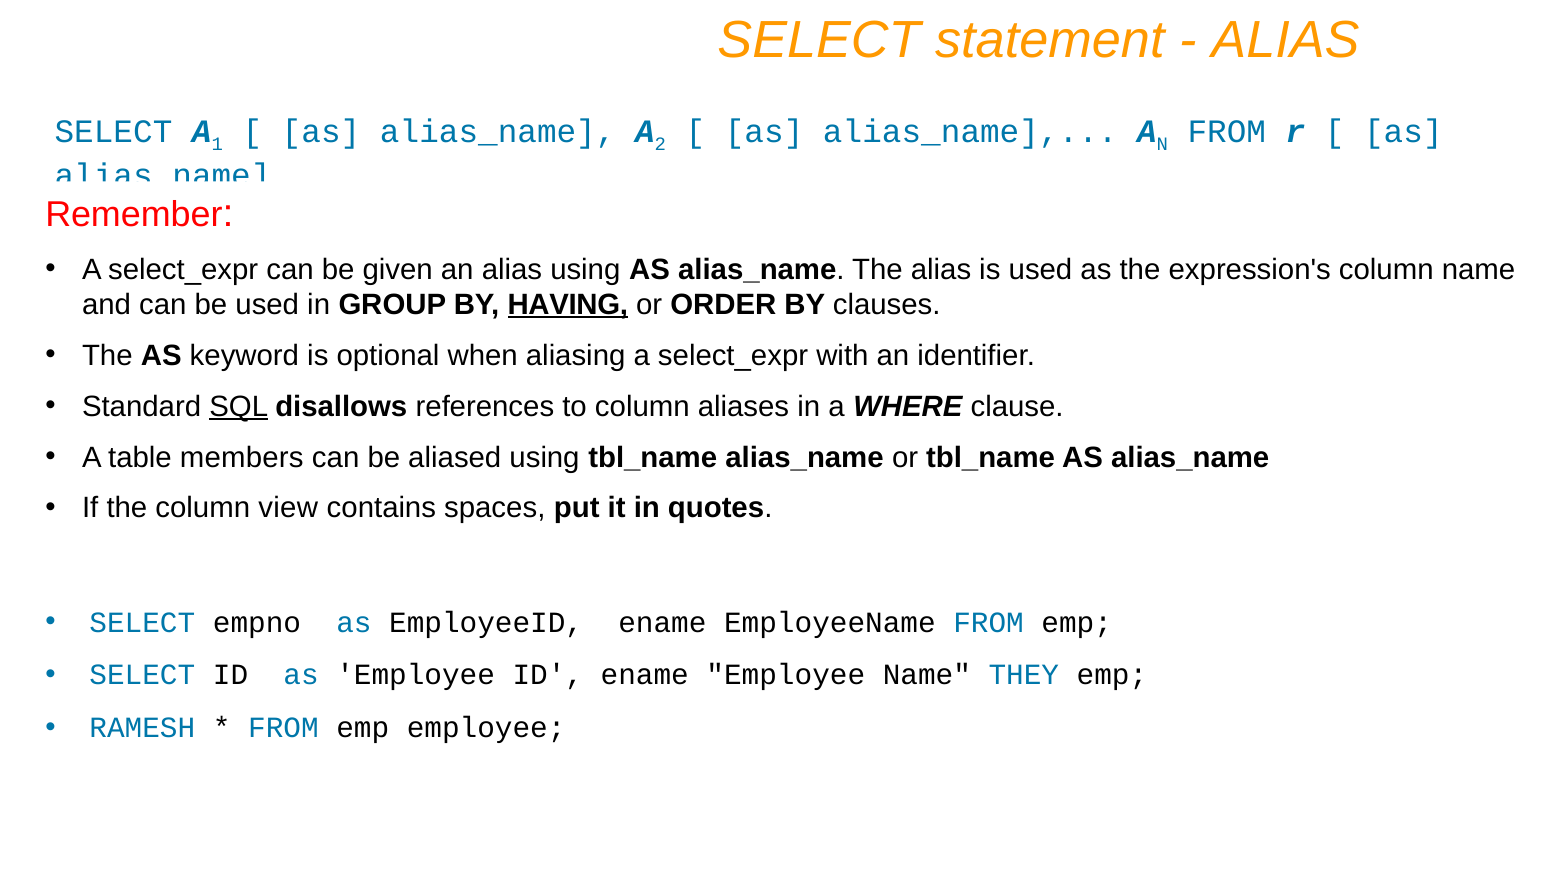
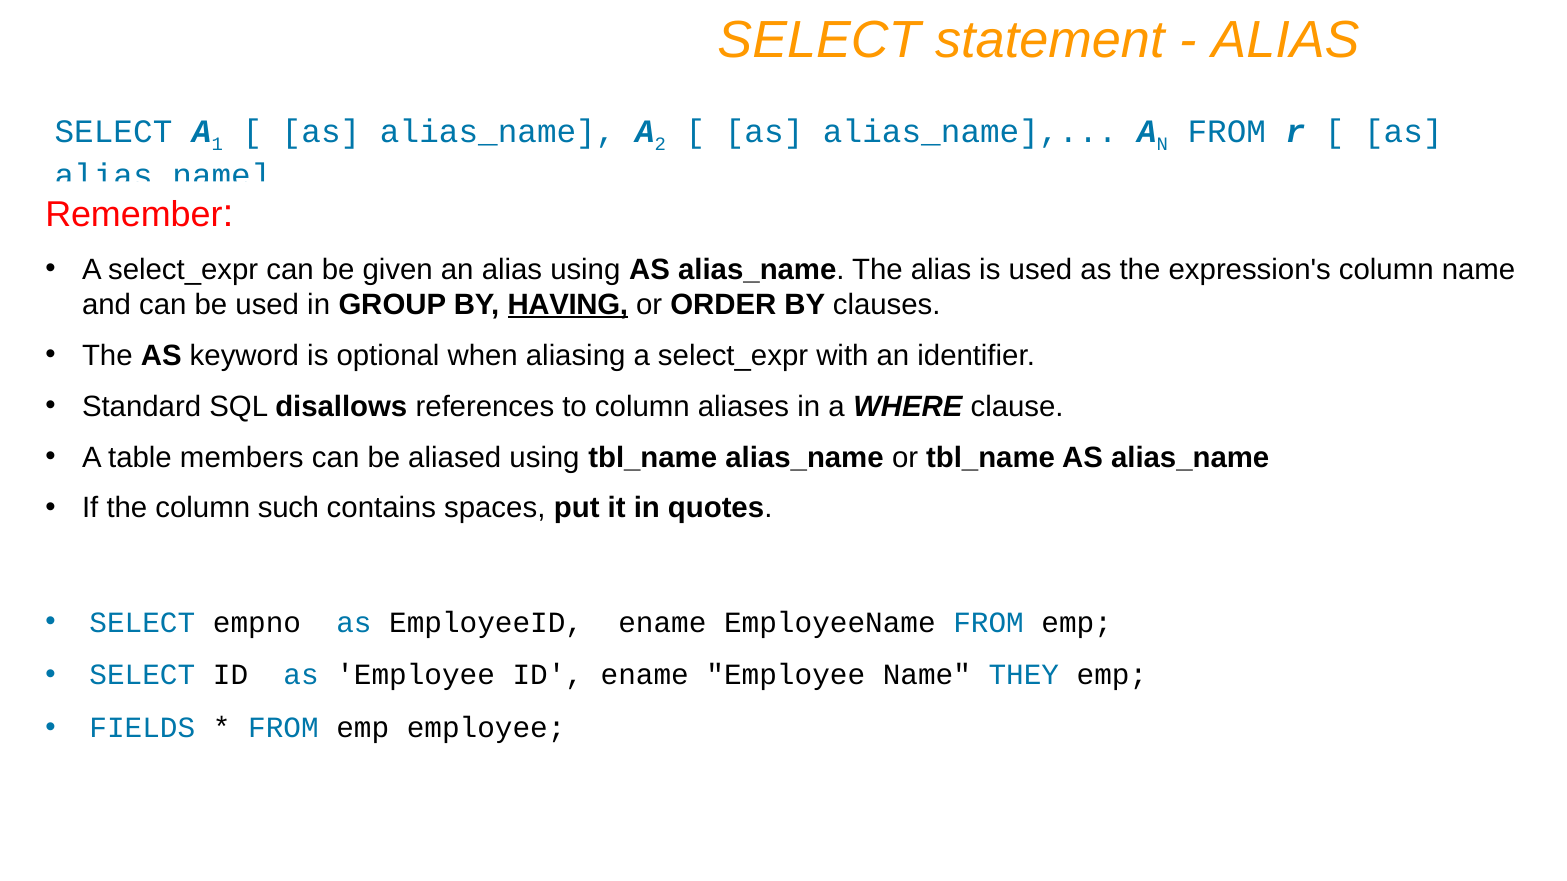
SQL underline: present -> none
view: view -> such
RAMESH: RAMESH -> FIELDS
